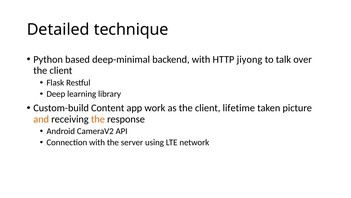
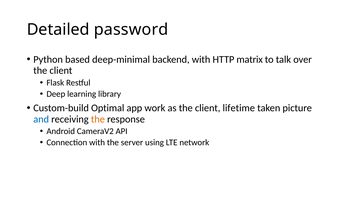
technique: technique -> password
jiyong: jiyong -> matrix
Content: Content -> Optimal
and colour: orange -> blue
